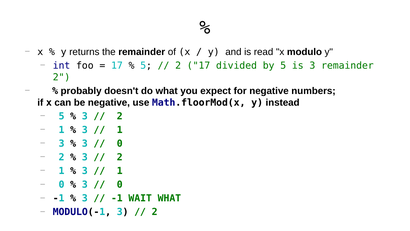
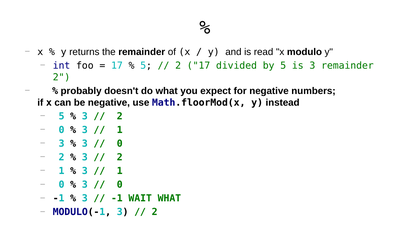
1 at (62, 130): 1 -> 0
